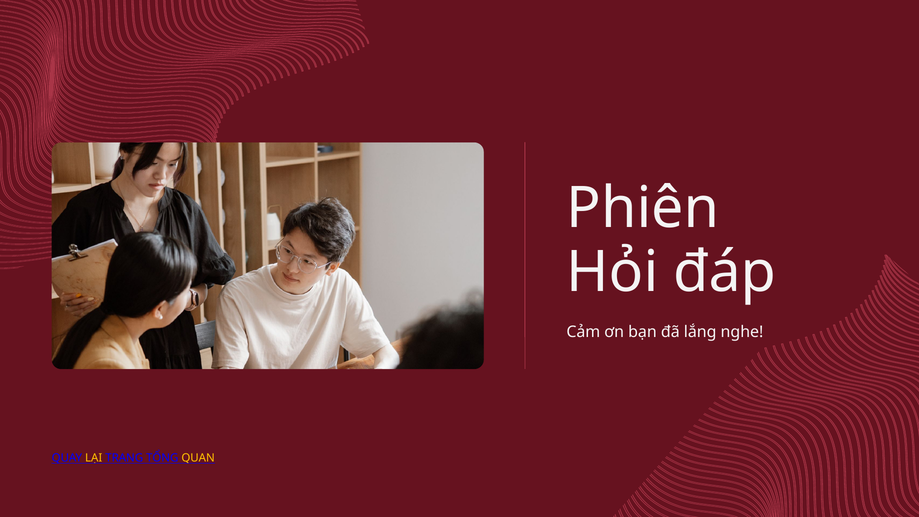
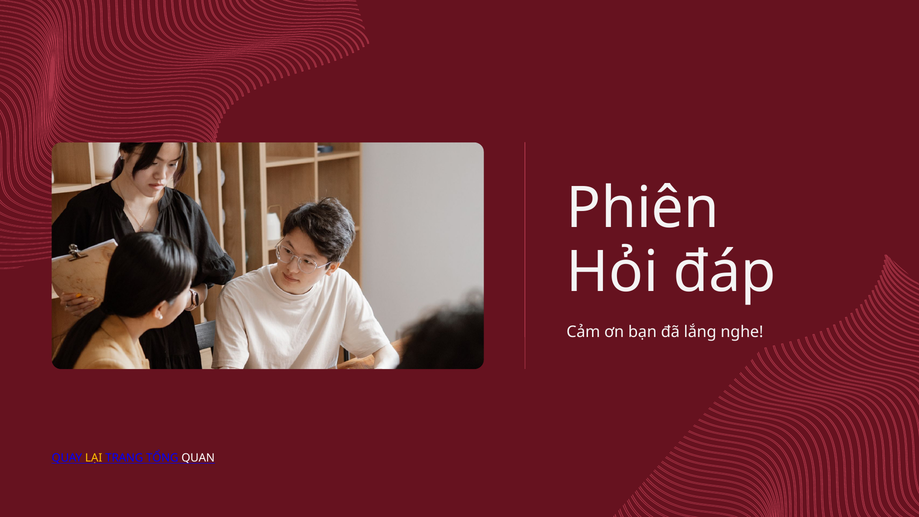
QUAN colour: yellow -> white
